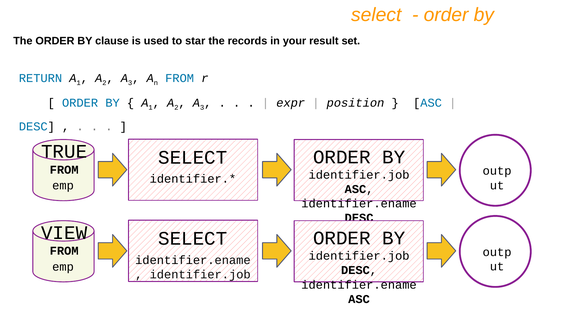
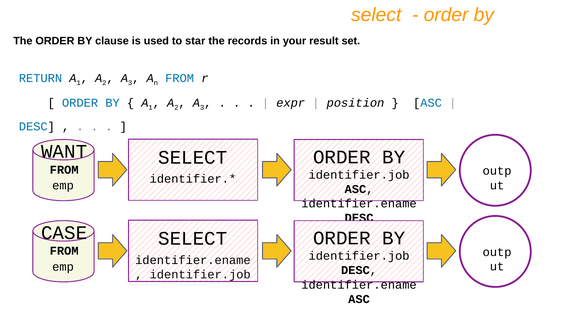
TRUE: TRUE -> WANT
VIEW: VIEW -> CASE
